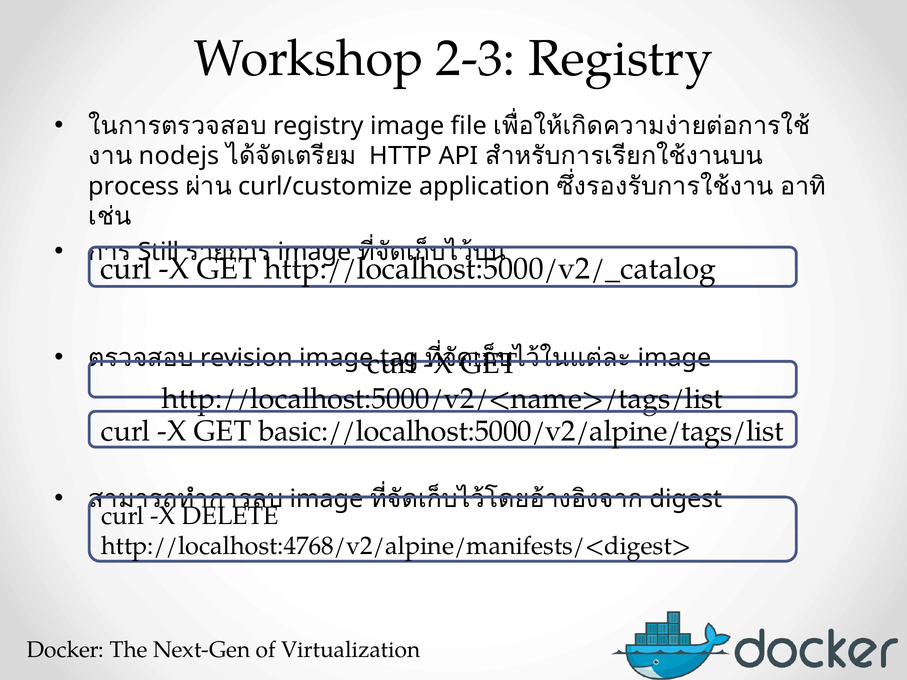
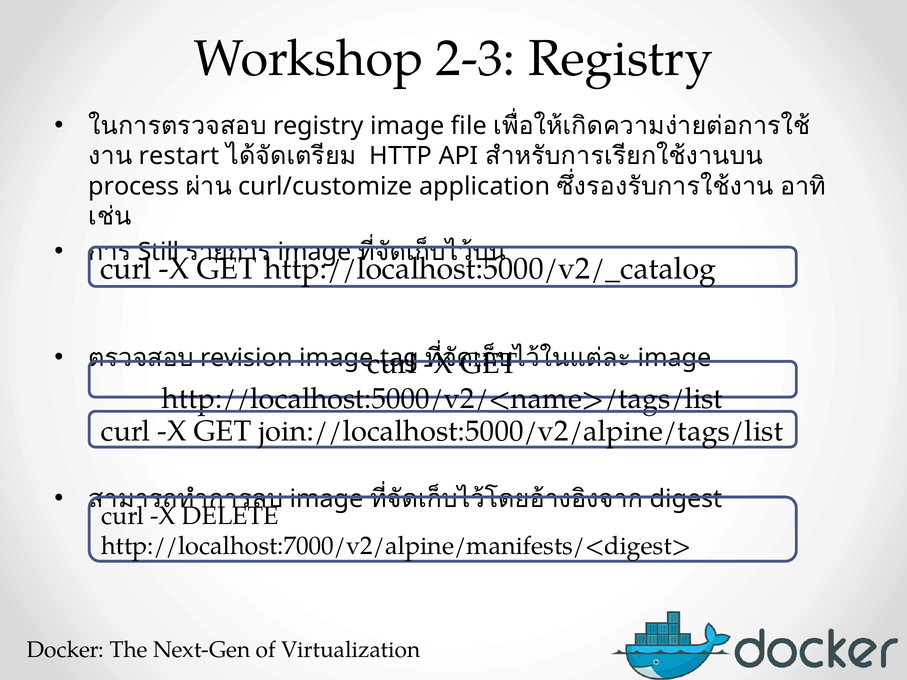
nodejs: nodejs -> restart
basic://localhost:5000/v2/alpine/tags/list: basic://localhost:5000/v2/alpine/tags/list -> join://localhost:5000/v2/alpine/tags/list
http://localhost:4768/v2/alpine/manifests/<digest>: http://localhost:4768/v2/alpine/manifests/<digest> -> http://localhost:7000/v2/alpine/manifests/<digest>
